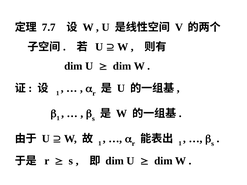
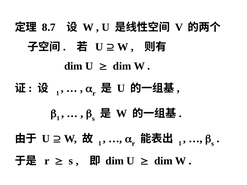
7.7: 7.7 -> 8.7
